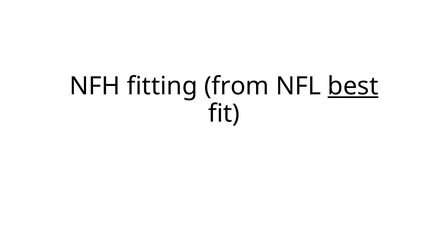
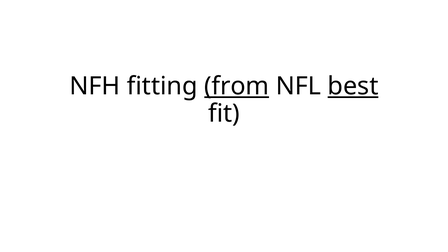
from underline: none -> present
